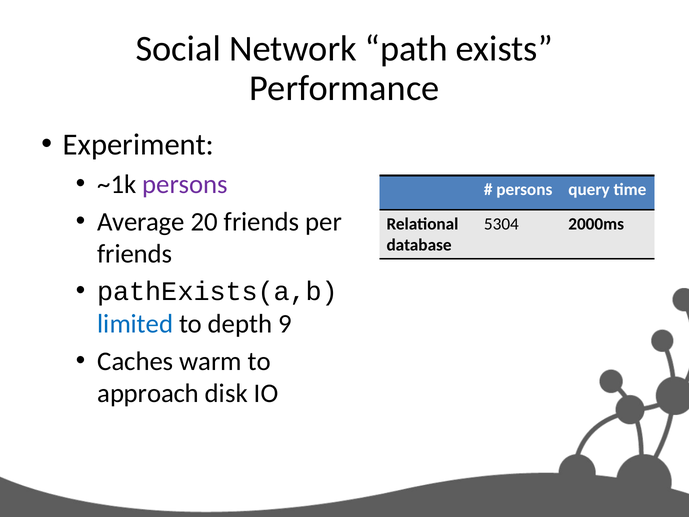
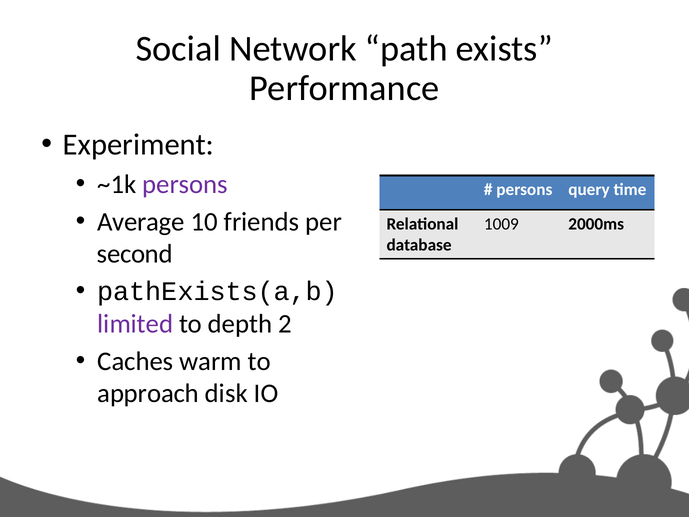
20: 20 -> 10
5304: 5304 -> 1009
friends at (135, 254): friends -> second
limited colour: blue -> purple
9: 9 -> 2
